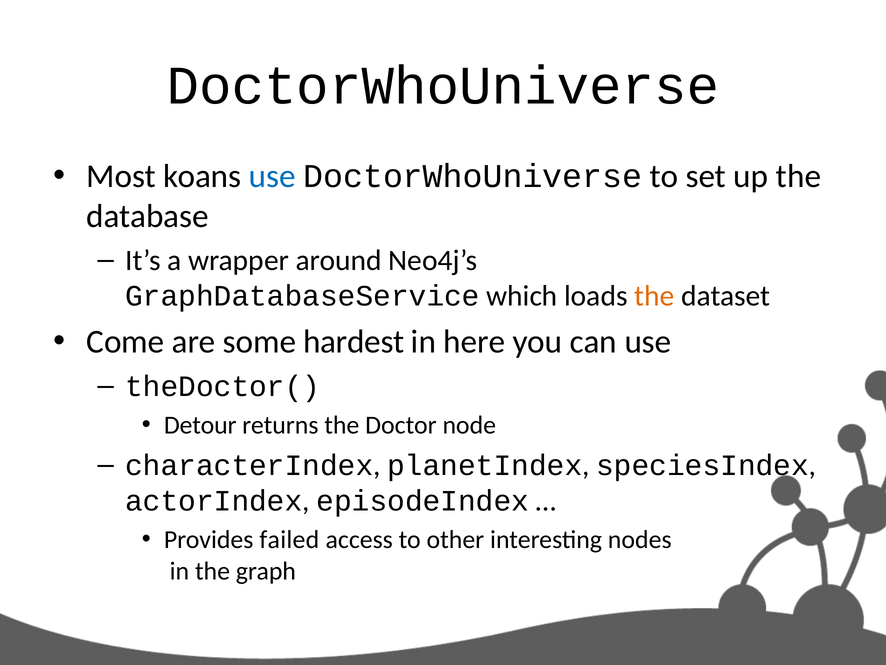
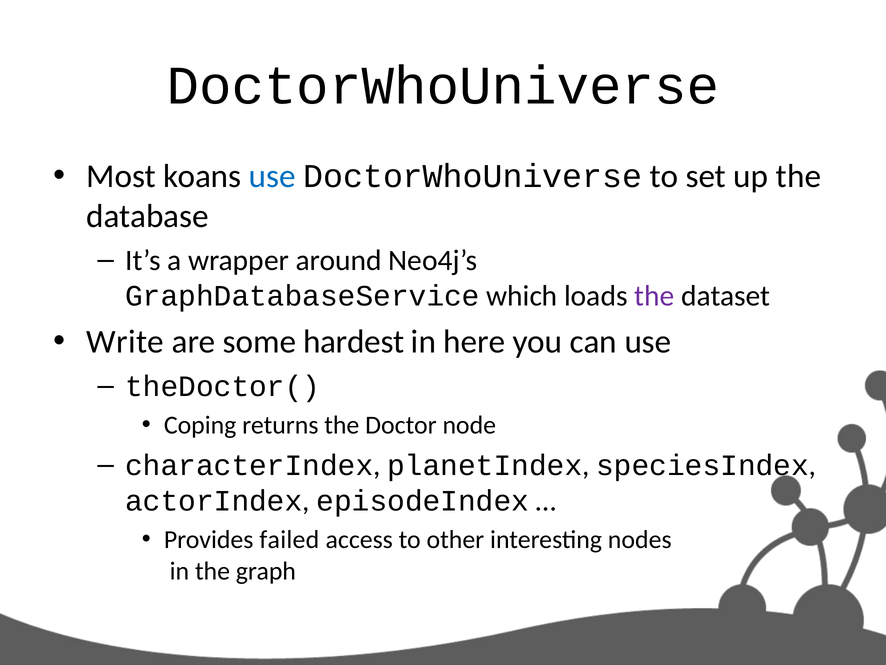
the at (654, 296) colour: orange -> purple
Come: Come -> Write
Detour: Detour -> Coping
